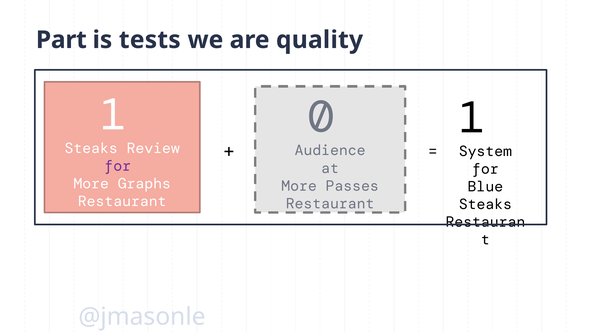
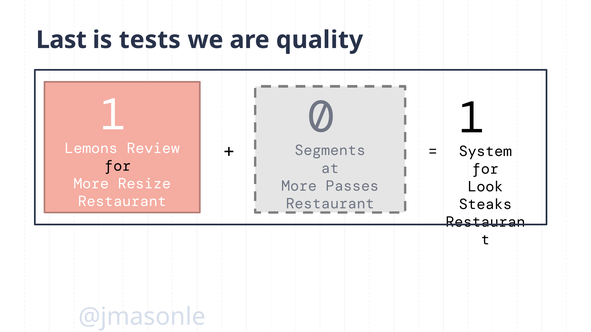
Part: Part -> Last
Steaks at (91, 148): Steaks -> Lemons
Audience: Audience -> Segments
for at (118, 166) colour: purple -> black
Graphs: Graphs -> Resize
Blue: Blue -> Look
